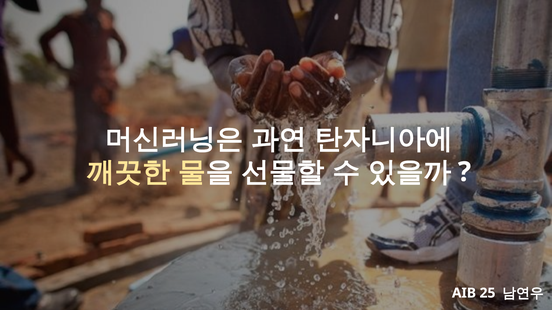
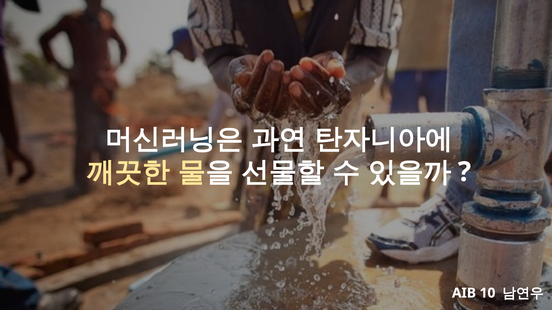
25: 25 -> 10
